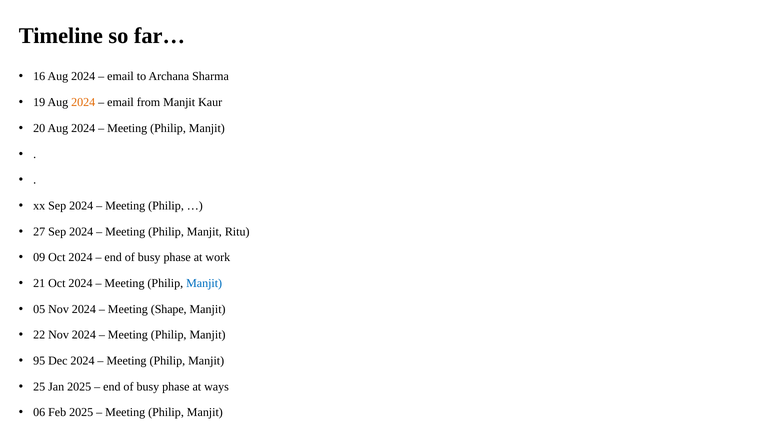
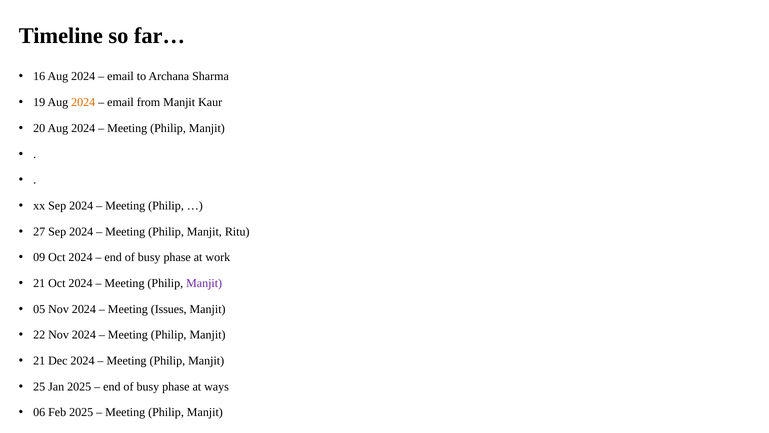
Manjit at (204, 283) colour: blue -> purple
Shape: Shape -> Issues
95 at (39, 360): 95 -> 21
